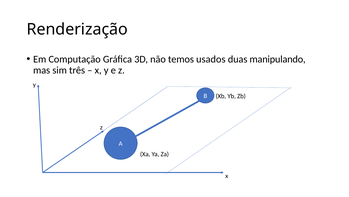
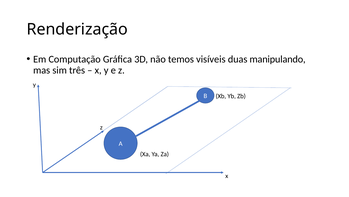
usados: usados -> visíveis
